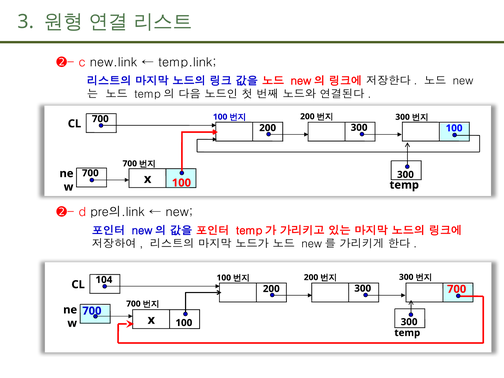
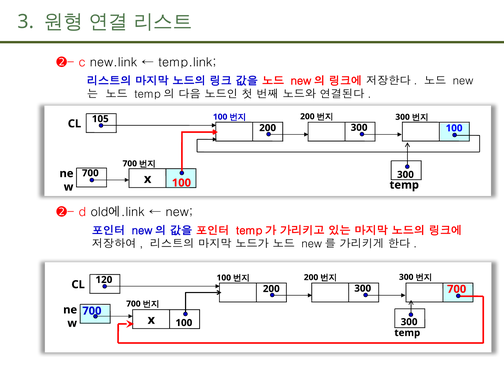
CL 700: 700 -> 105
pre의.link: pre의.link -> old에.link
104: 104 -> 120
